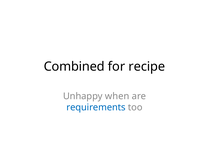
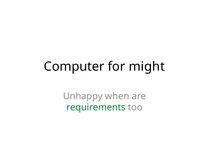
Combined: Combined -> Computer
recipe: recipe -> might
requirements colour: blue -> green
